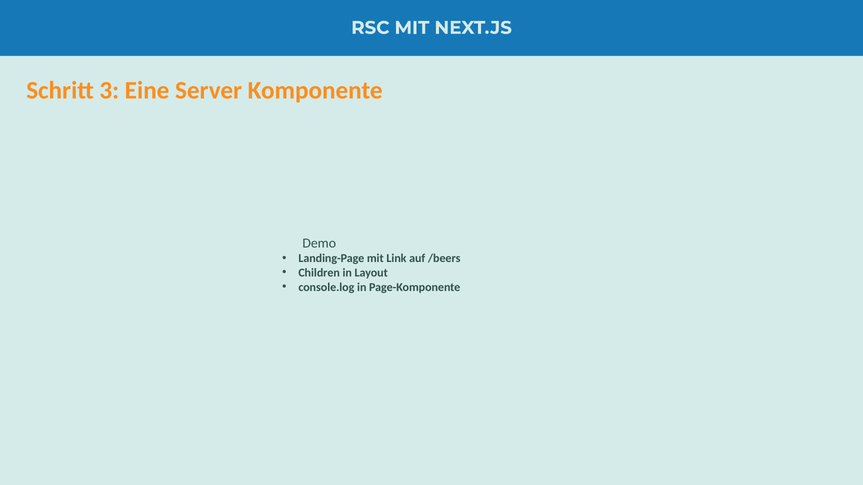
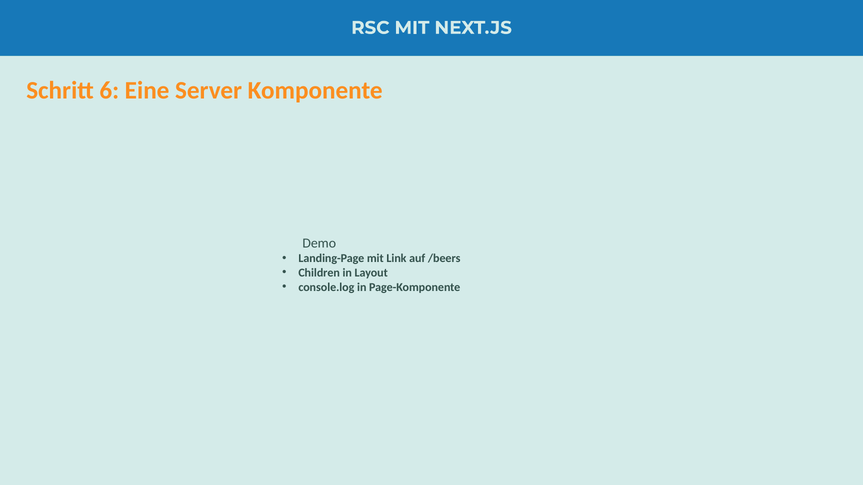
3: 3 -> 6
